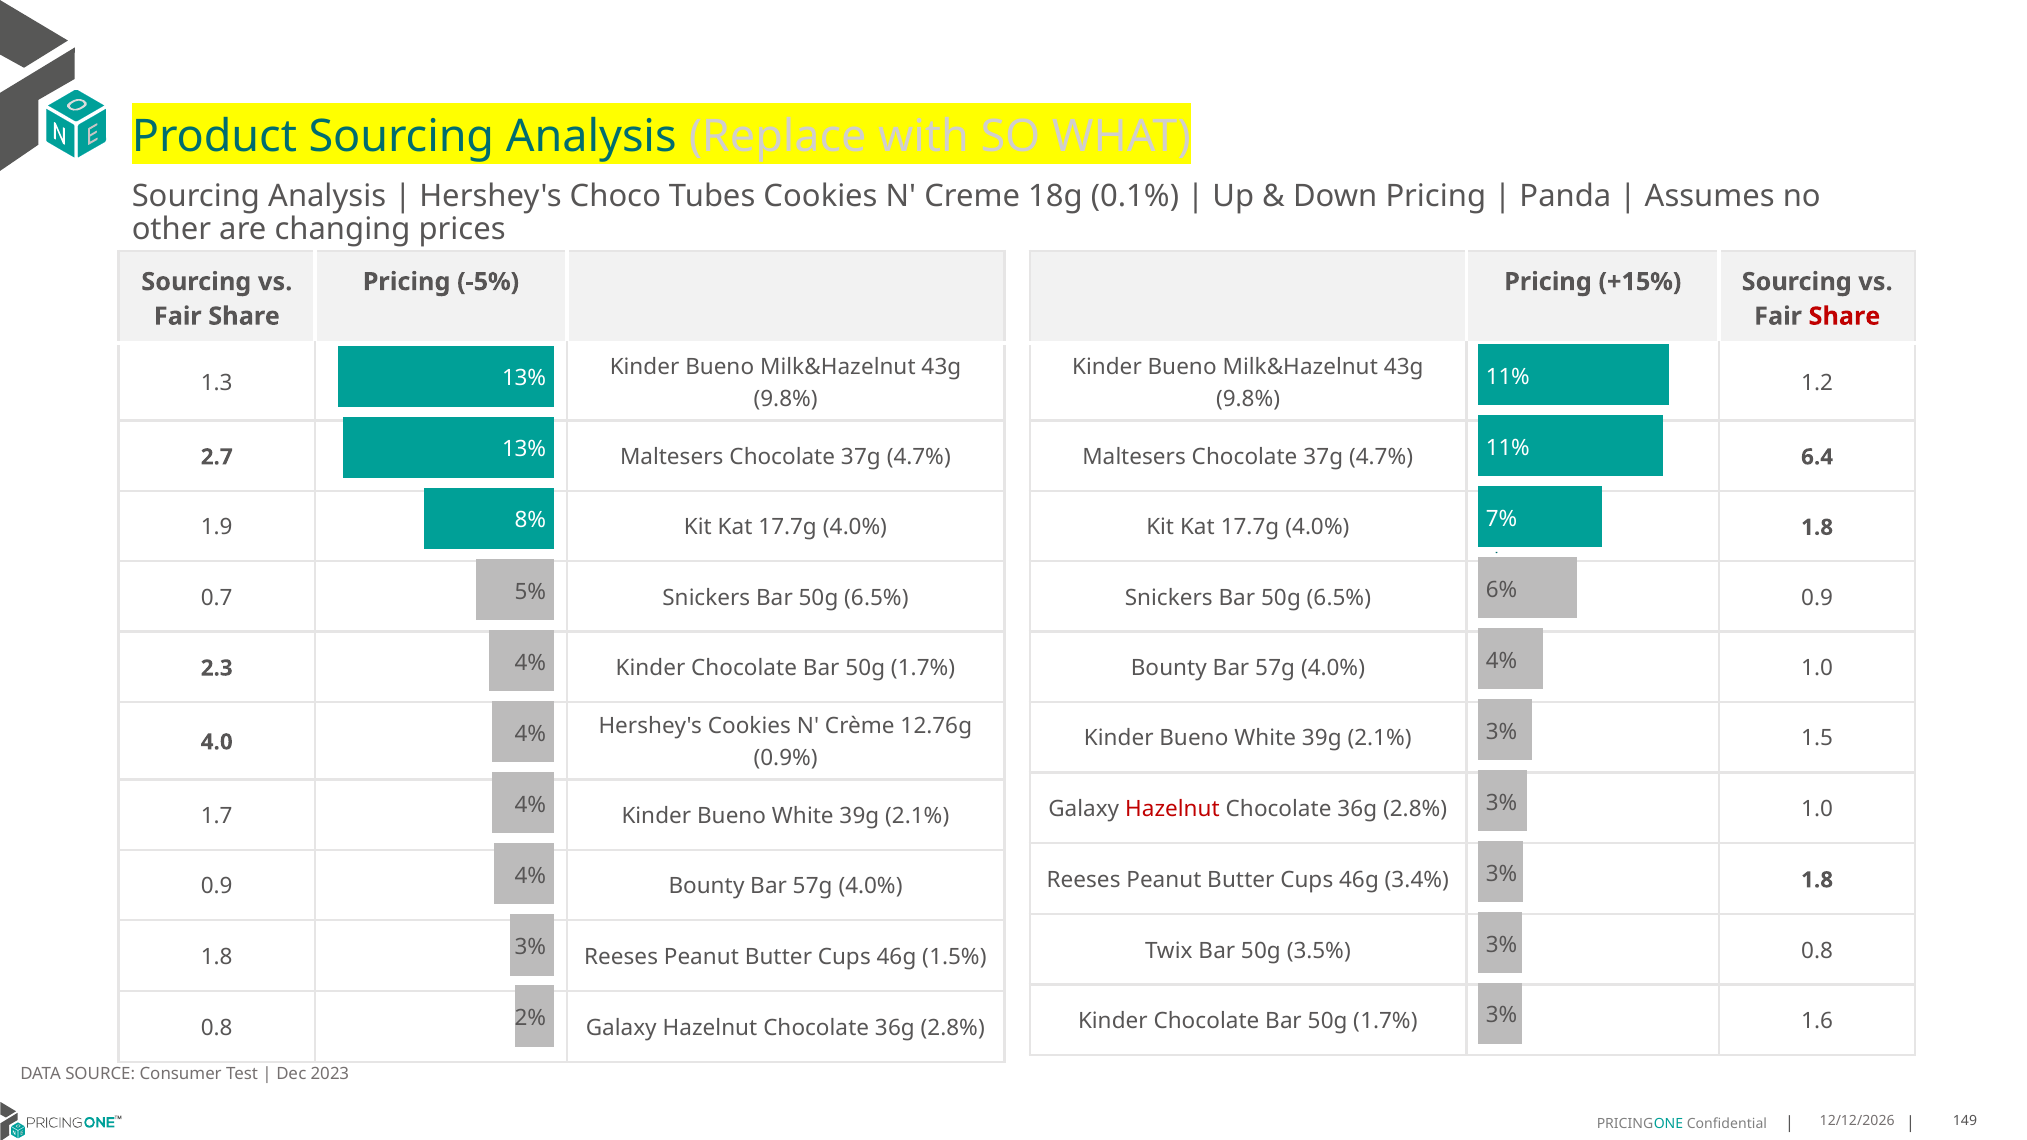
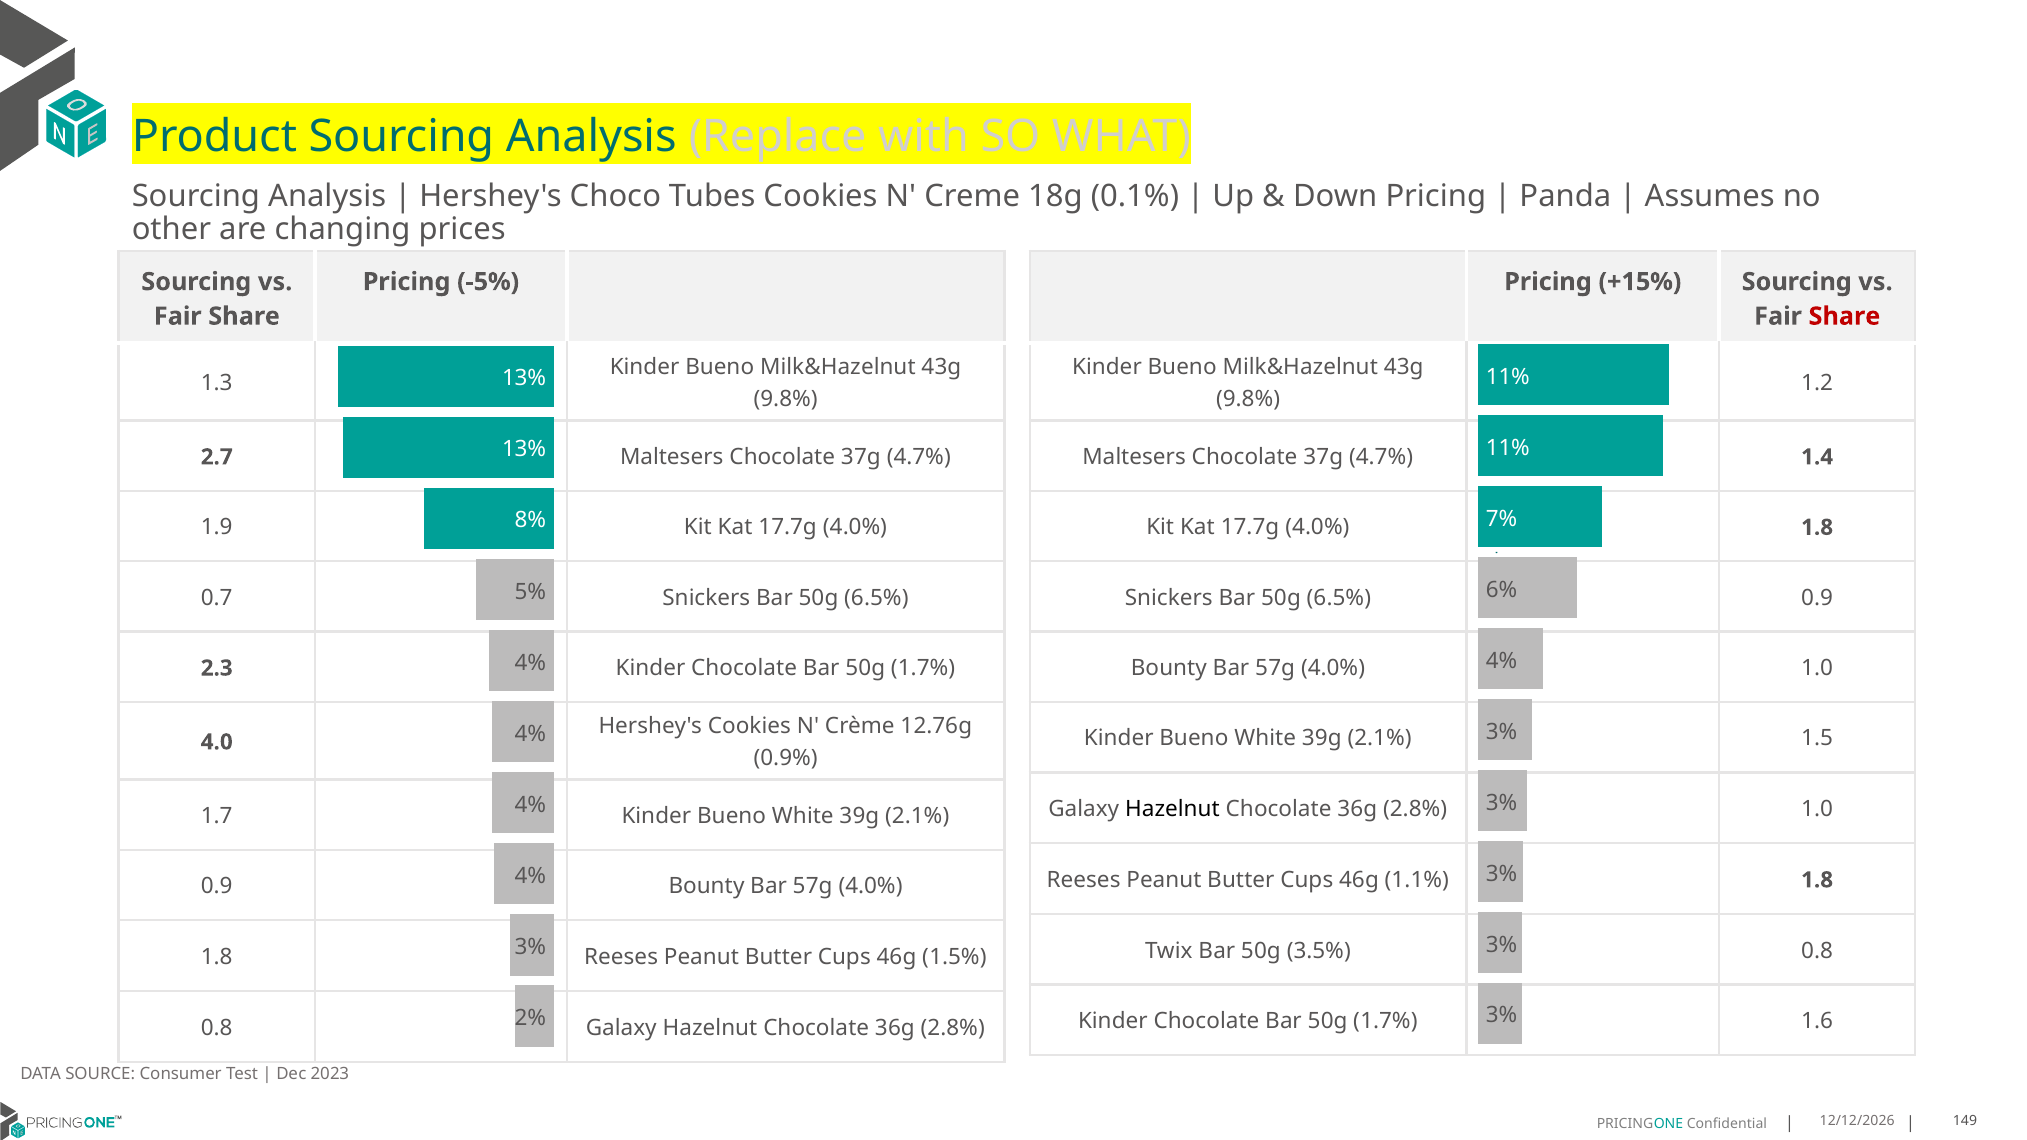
6.4: 6.4 -> 1.4
Hazelnut at (1172, 809) colour: red -> black
3.4%: 3.4% -> 1.1%
